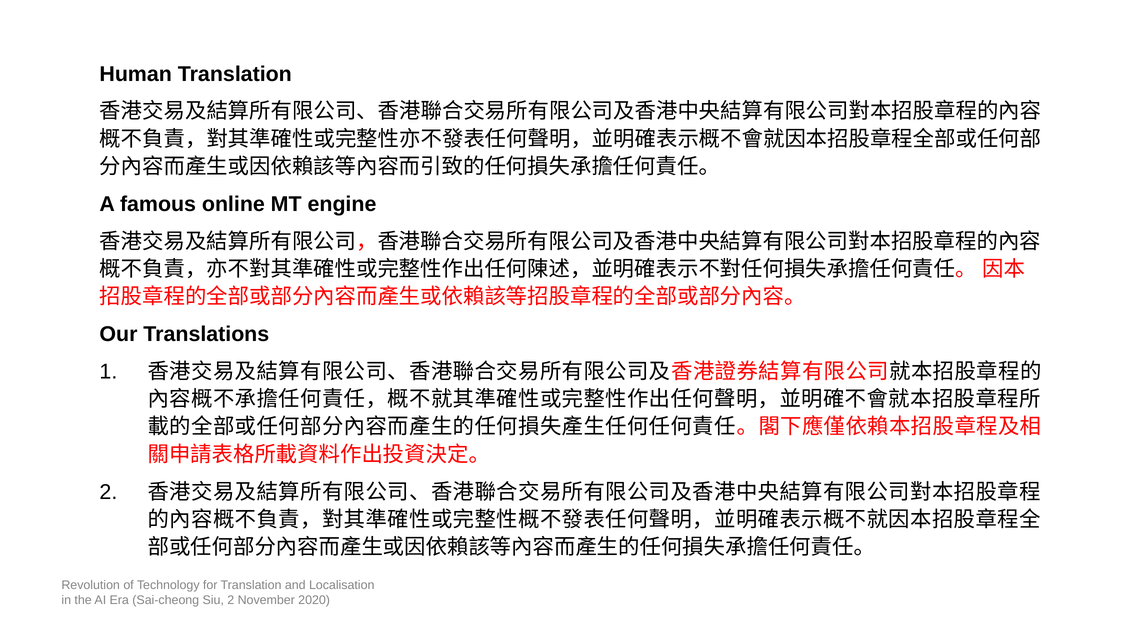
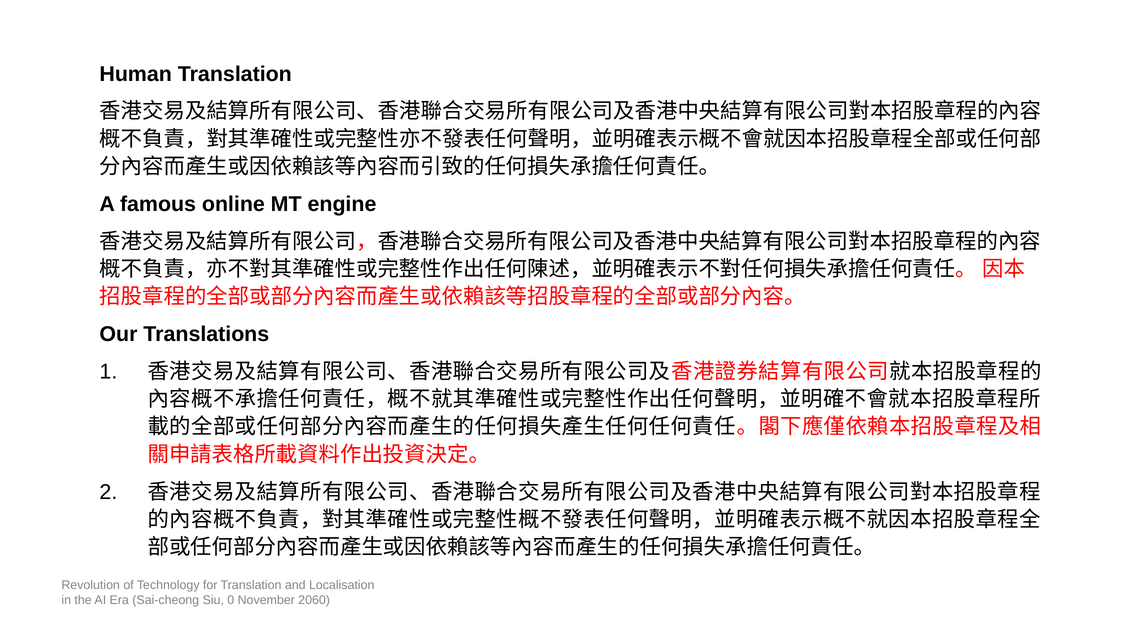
Siu 2: 2 -> 0
2020: 2020 -> 2060
